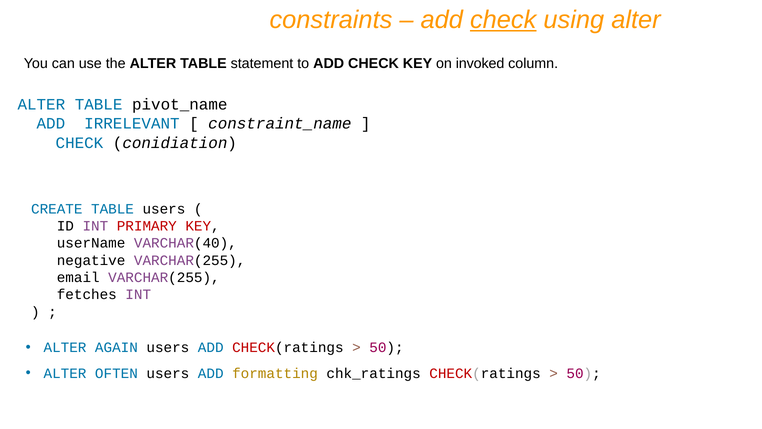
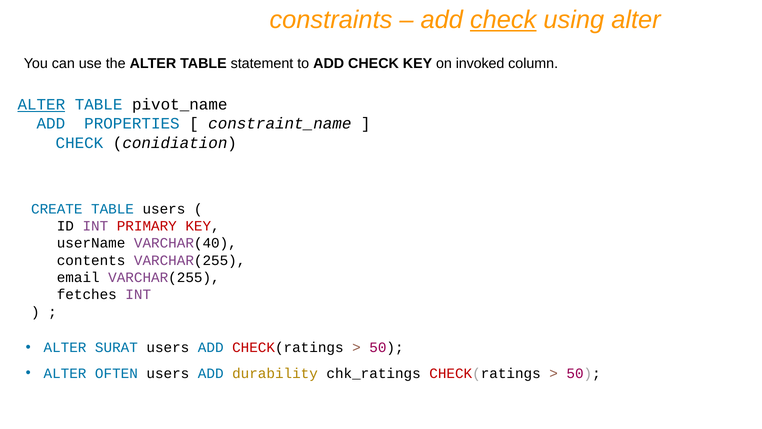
ALTER at (41, 105) underline: none -> present
IRRELEVANT: IRRELEVANT -> PROPERTIES
negative: negative -> contents
AGAIN: AGAIN -> SURAT
formatting: formatting -> durability
